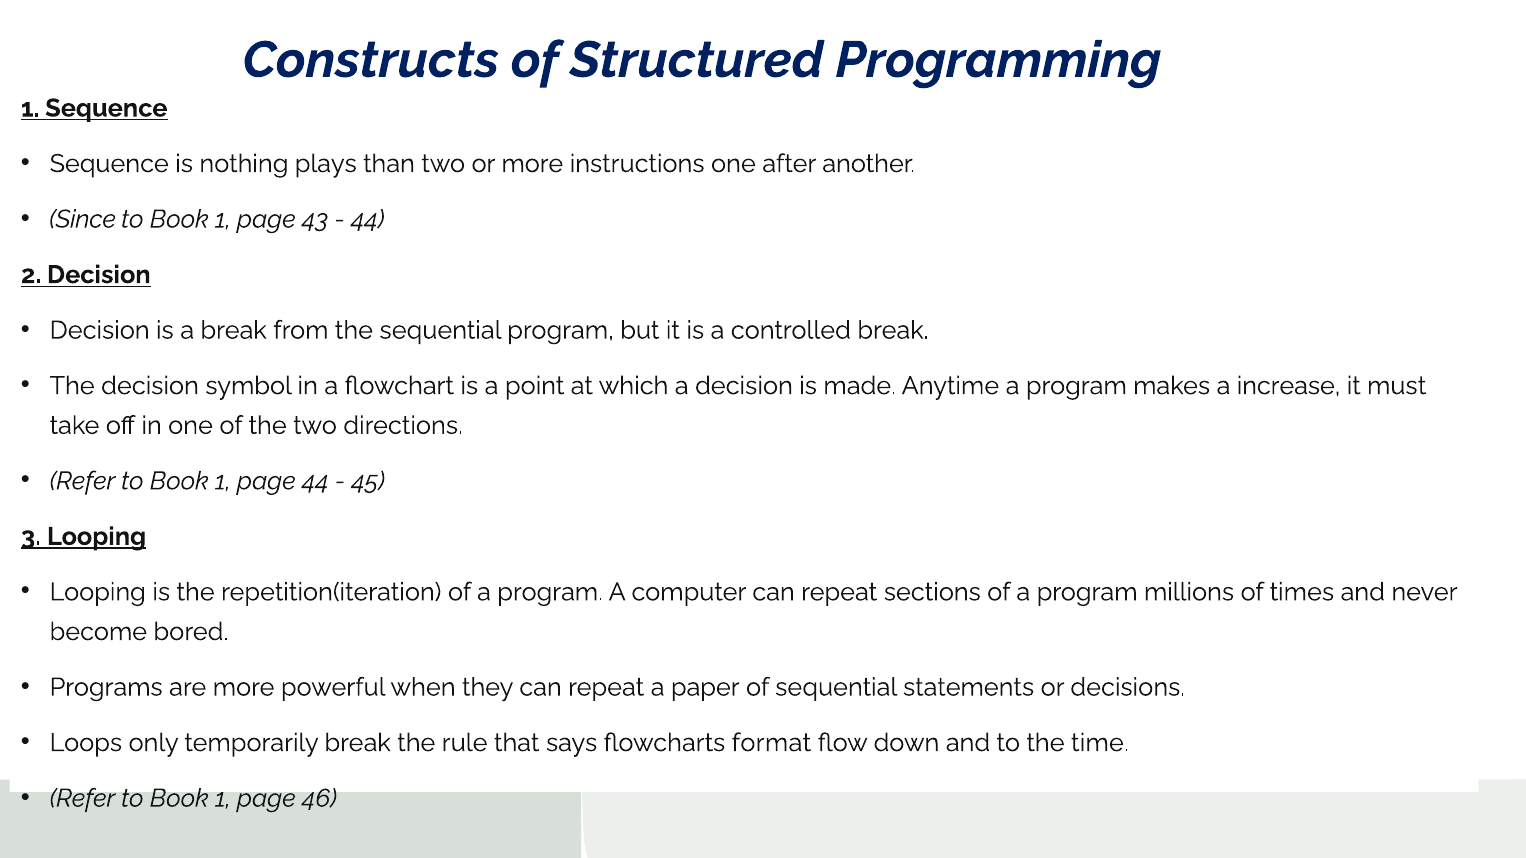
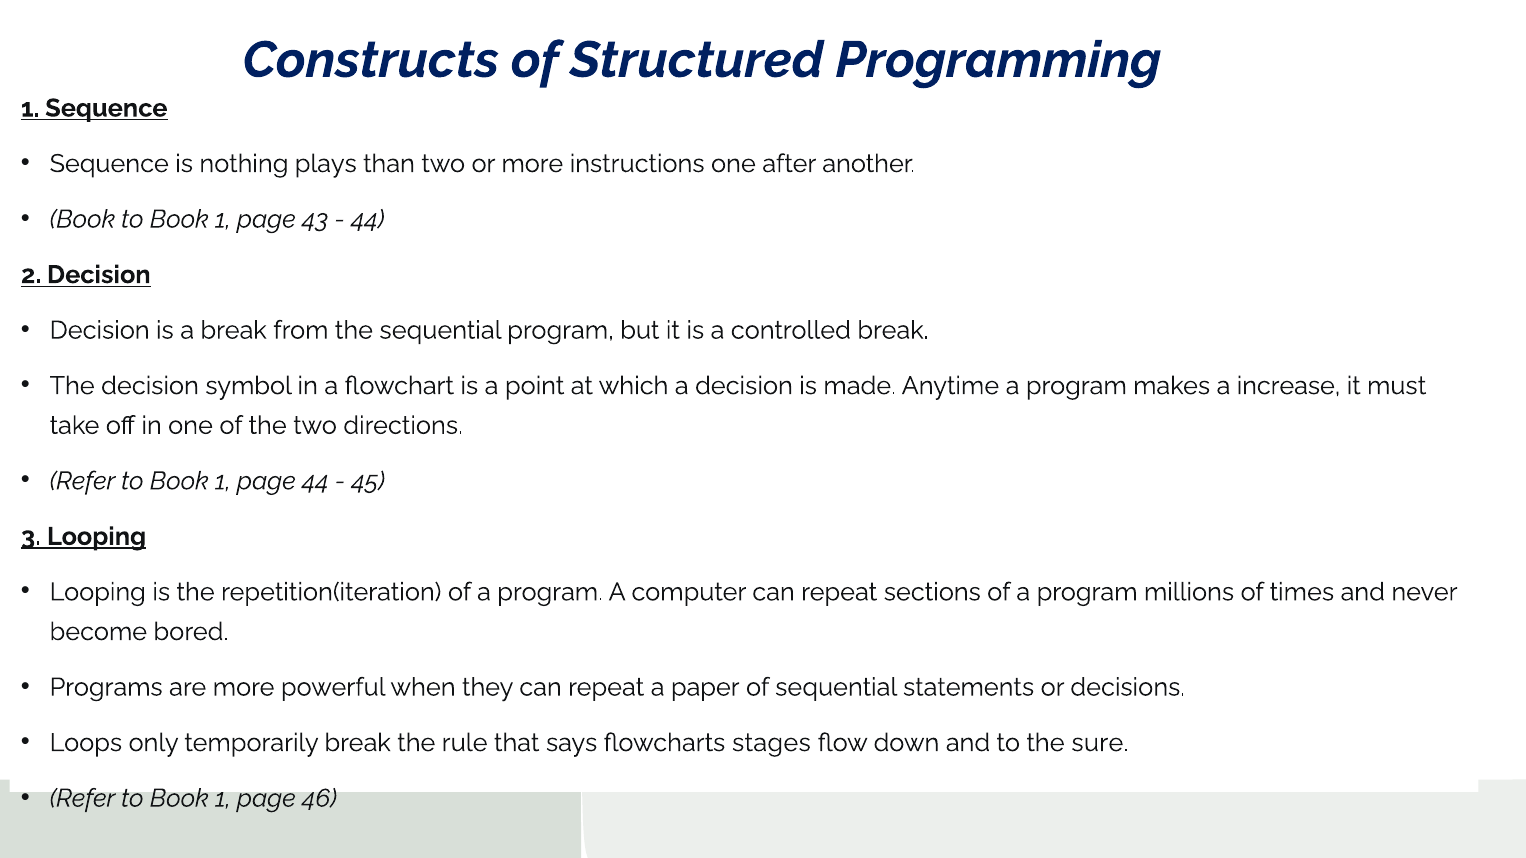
Since at (83, 219): Since -> Book
format: format -> stages
time: time -> sure
